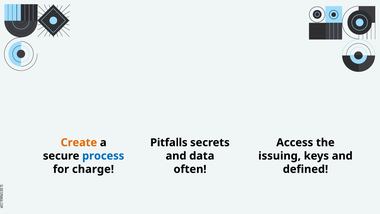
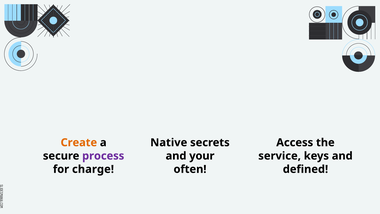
Pitfalls: Pitfalls -> Native
process colour: blue -> purple
data: data -> your
issuing: issuing -> service
